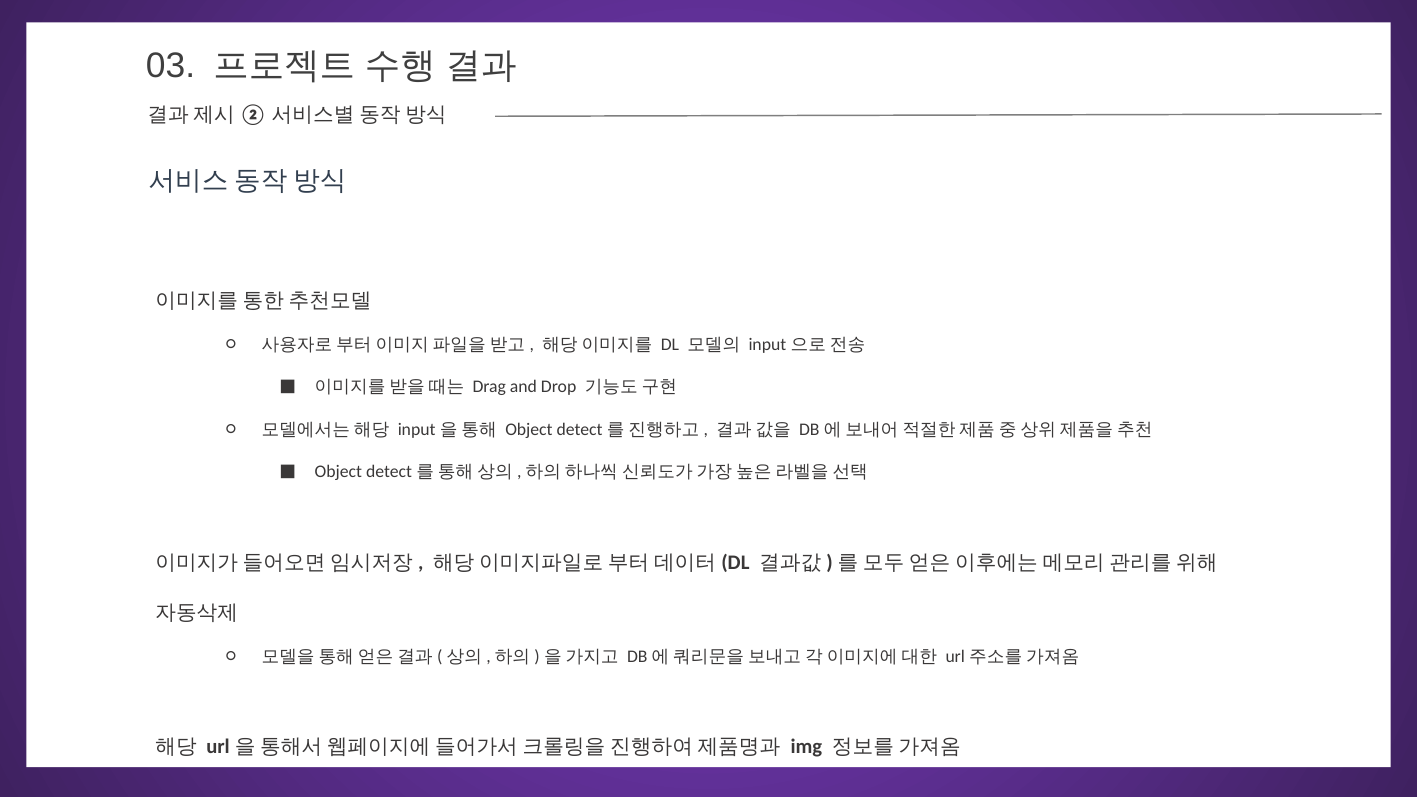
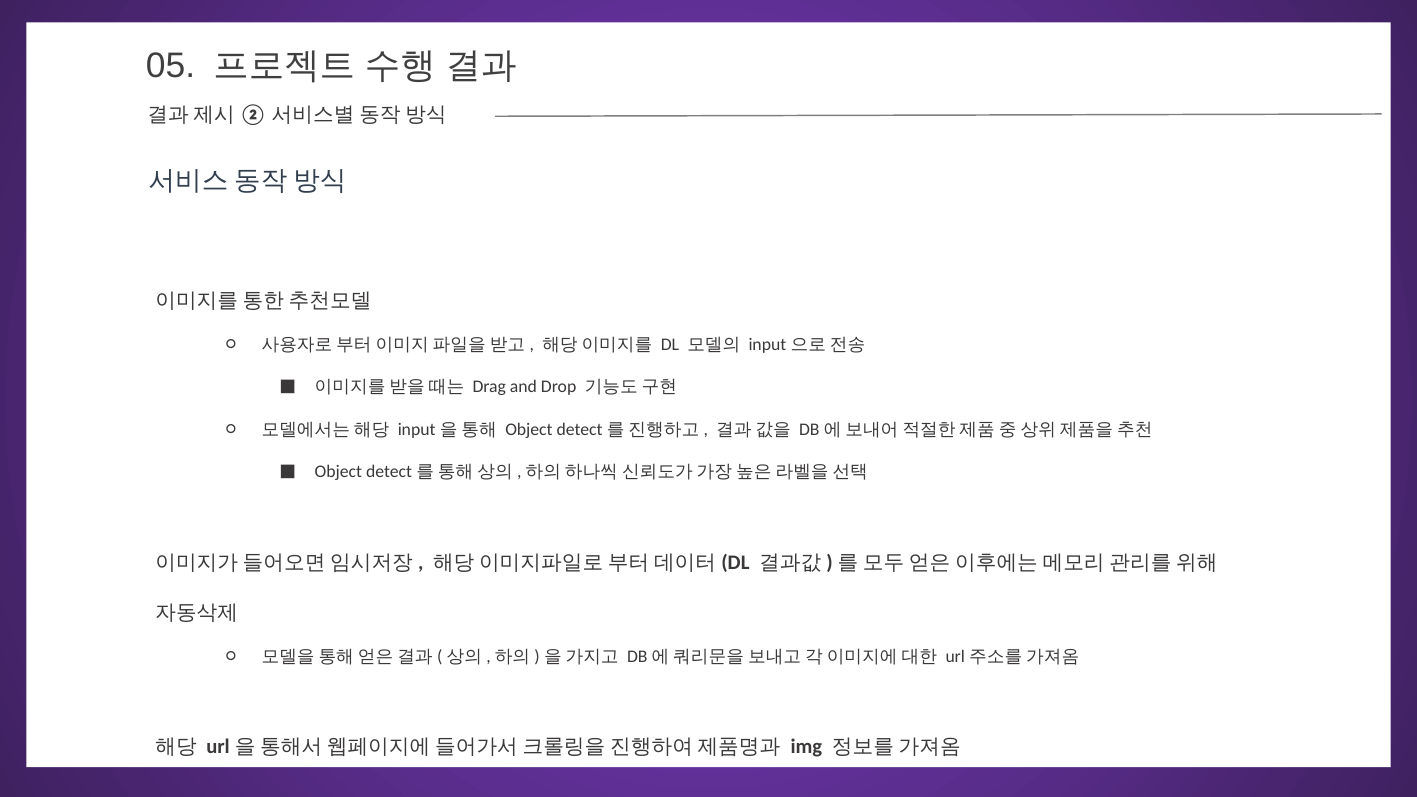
03: 03 -> 05
